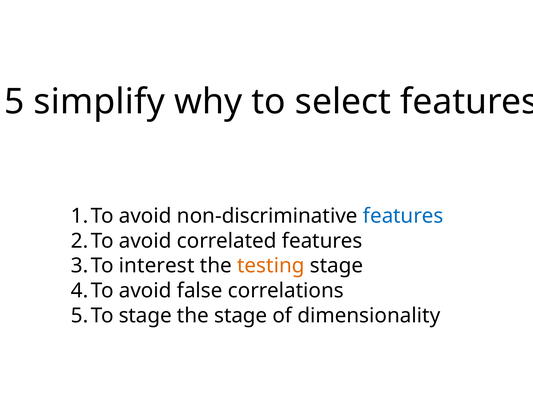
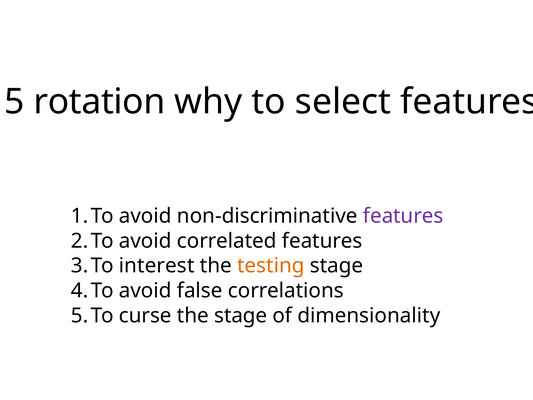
simplify: simplify -> rotation
features at (403, 216) colour: blue -> purple
stage at (145, 315): stage -> curse
